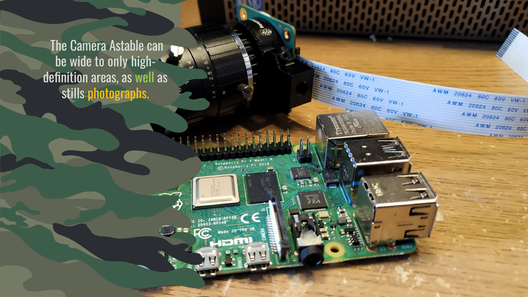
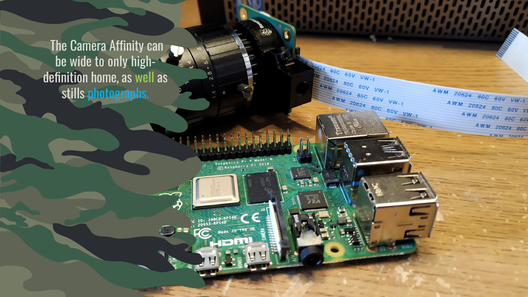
Astable: Astable -> Affinity
areas: areas -> home
photographs colour: yellow -> light blue
